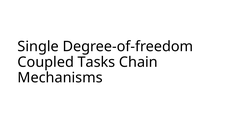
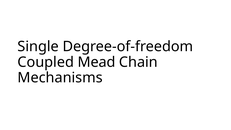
Tasks: Tasks -> Mead
